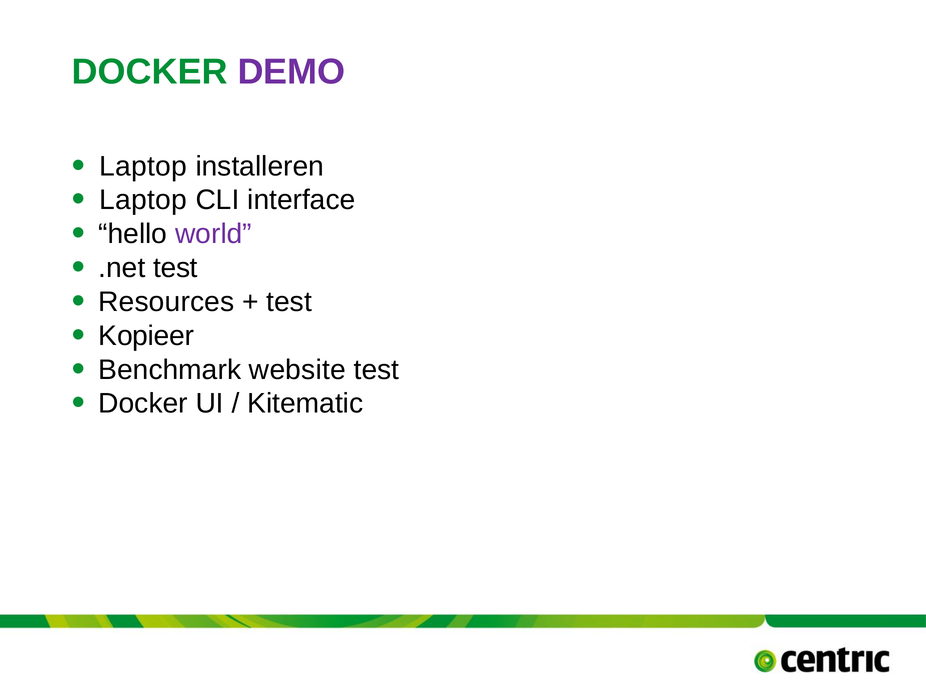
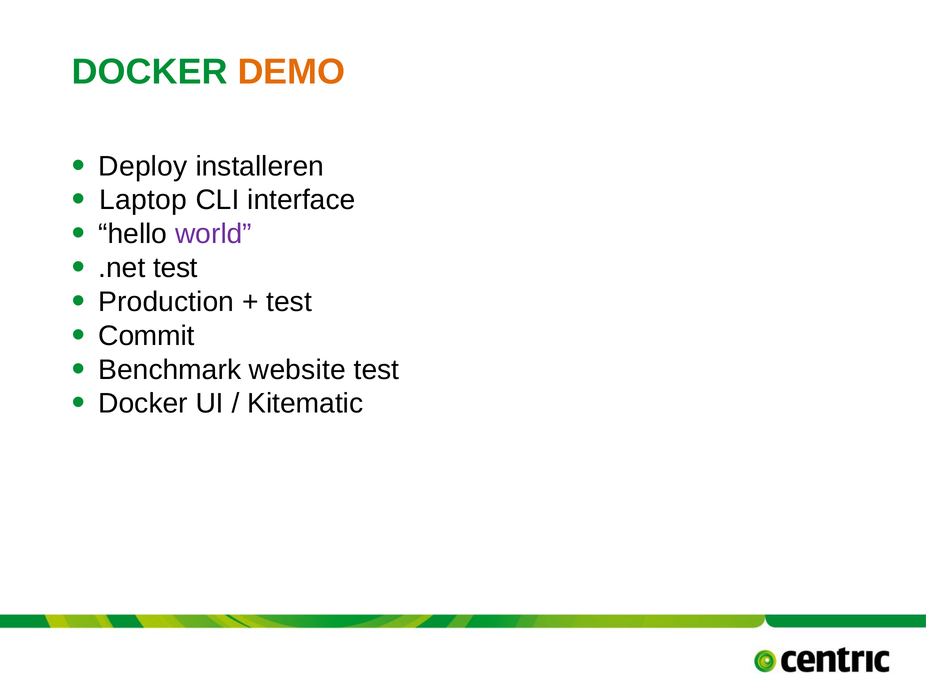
DEMO colour: purple -> orange
Laptop at (143, 166): Laptop -> Deploy
Resources: Resources -> Production
Kopieer: Kopieer -> Commit
